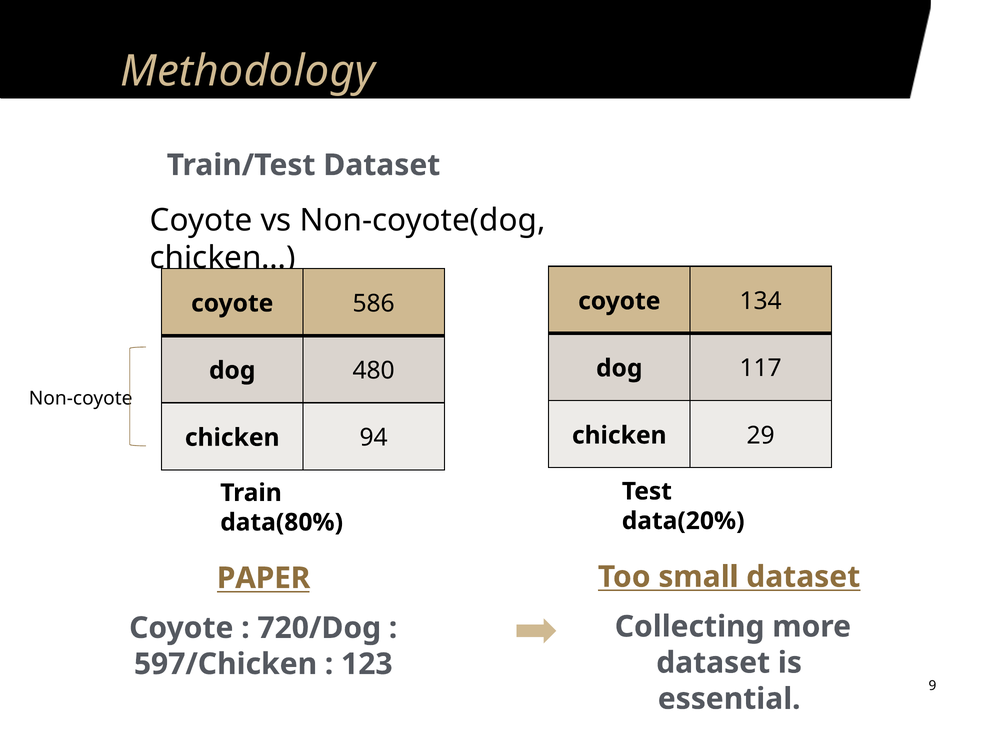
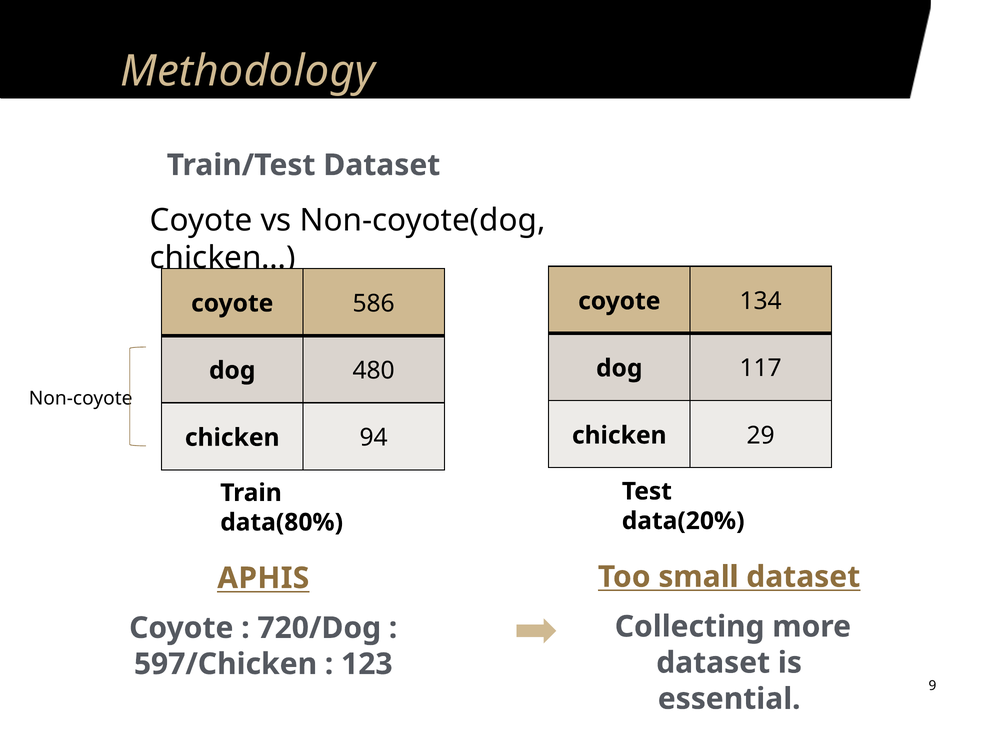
PAPER: PAPER -> APHIS
